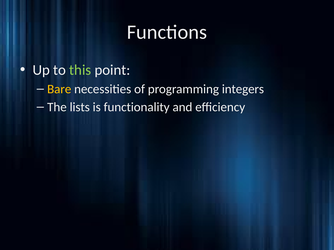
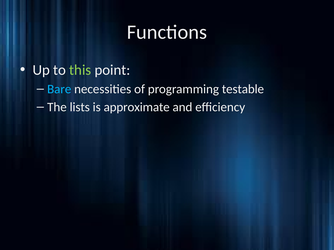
Bare colour: yellow -> light blue
integers: integers -> testable
functionality: functionality -> approximate
